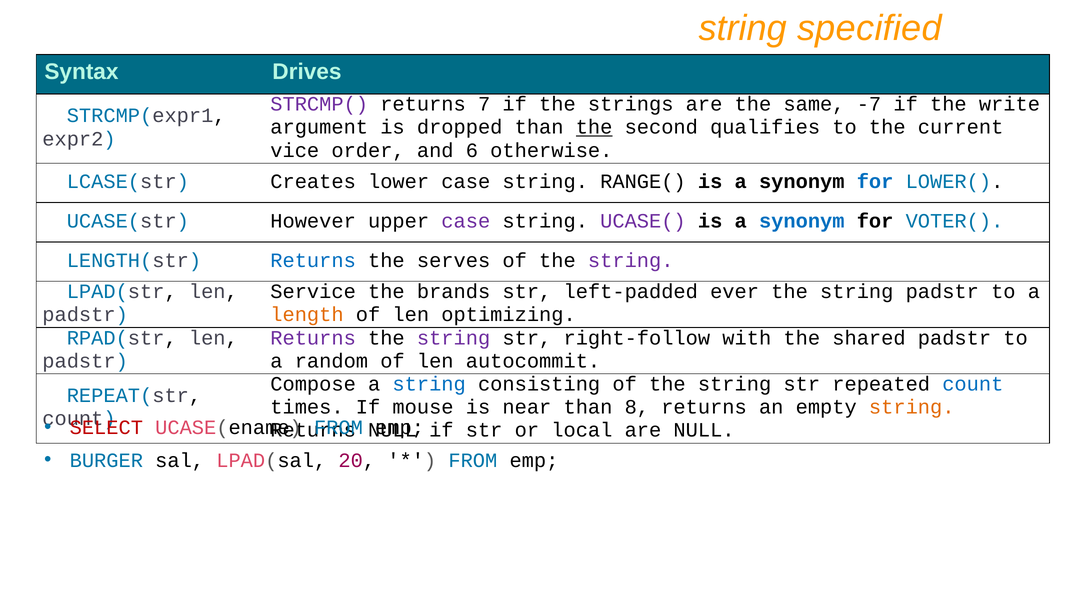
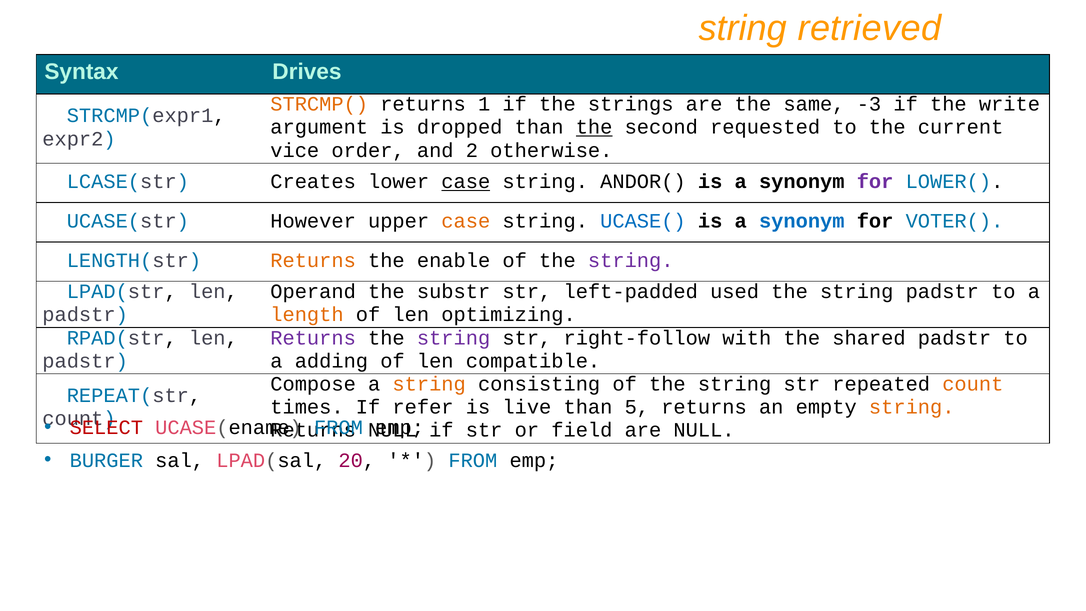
specified: specified -> retrieved
STRCMP( colour: purple -> orange
7: 7 -> 1
-7: -7 -> -3
qualifies: qualifies -> requested
6: 6 -> 2
case at (466, 182) underline: none -> present
RANGE(: RANGE( -> ANDOR(
for at (875, 182) colour: blue -> purple
case at (466, 221) colour: purple -> orange
UCASE( colour: purple -> blue
Returns at (313, 260) colour: blue -> orange
serves: serves -> enable
Service: Service -> Operand
brands: brands -> substr
ever: ever -> used
random: random -> adding
autocommit: autocommit -> compatible
string at (429, 384) colour: blue -> orange
count at (973, 384) colour: blue -> orange
mouse: mouse -> refer
near: near -> live
8: 8 -> 5
local: local -> field
